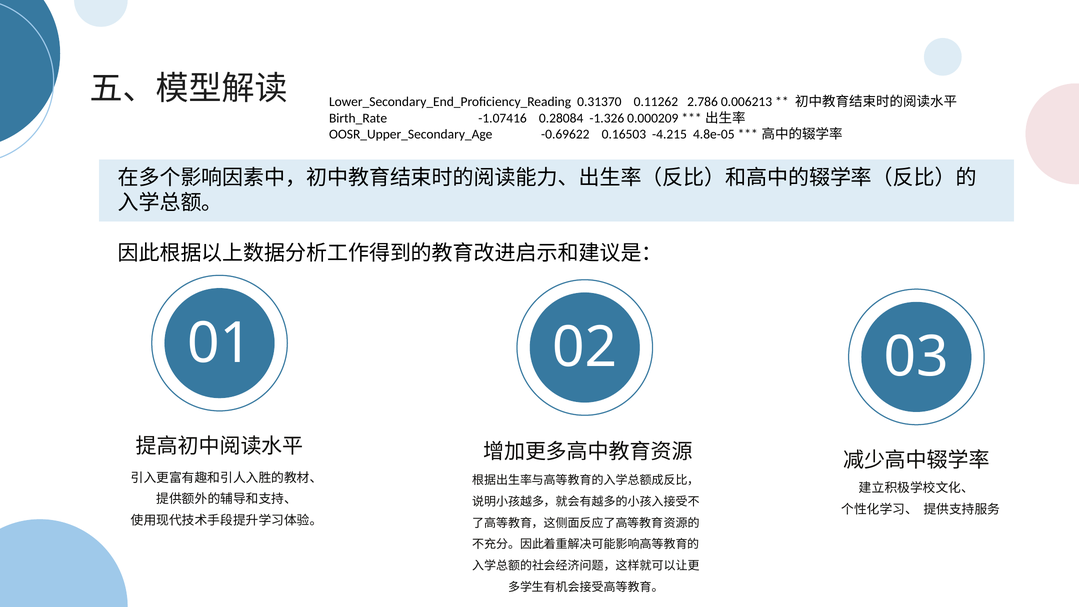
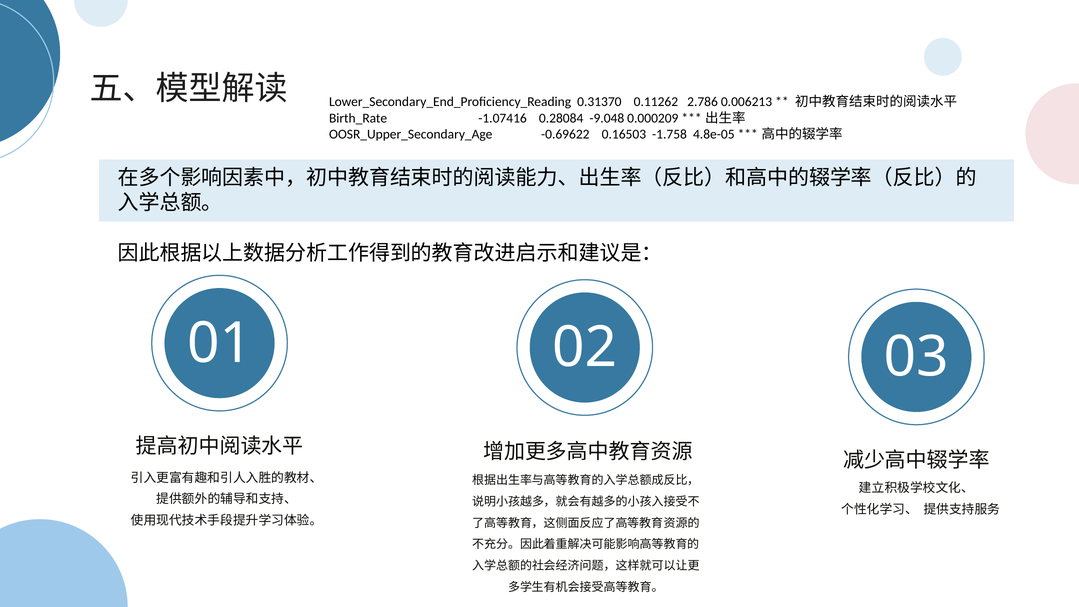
-1.326: -1.326 -> -9.048
-4.215: -4.215 -> -1.758
